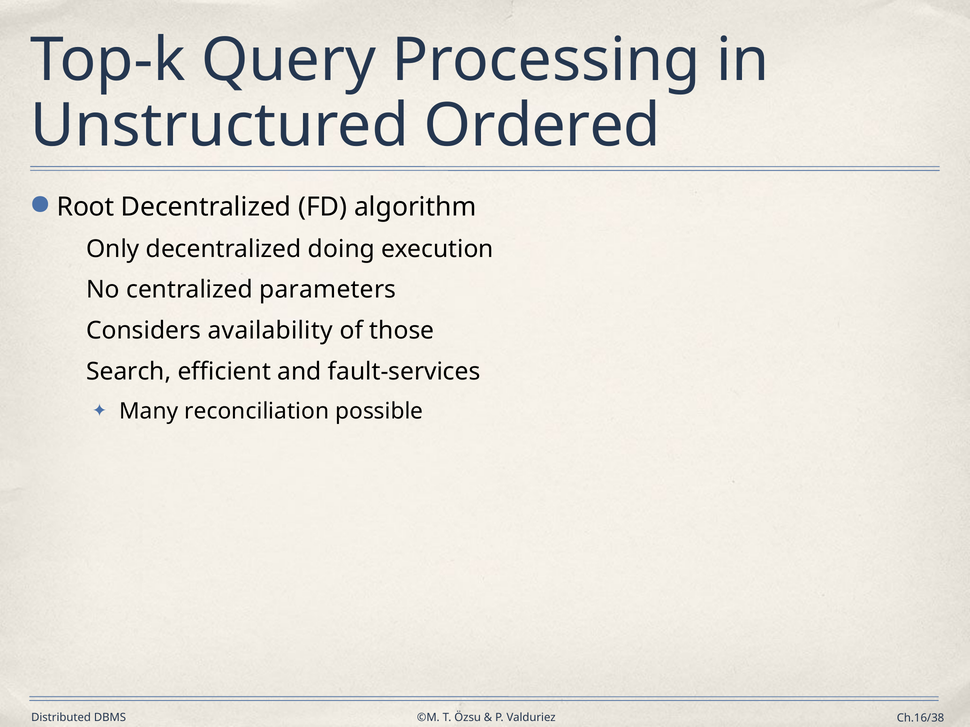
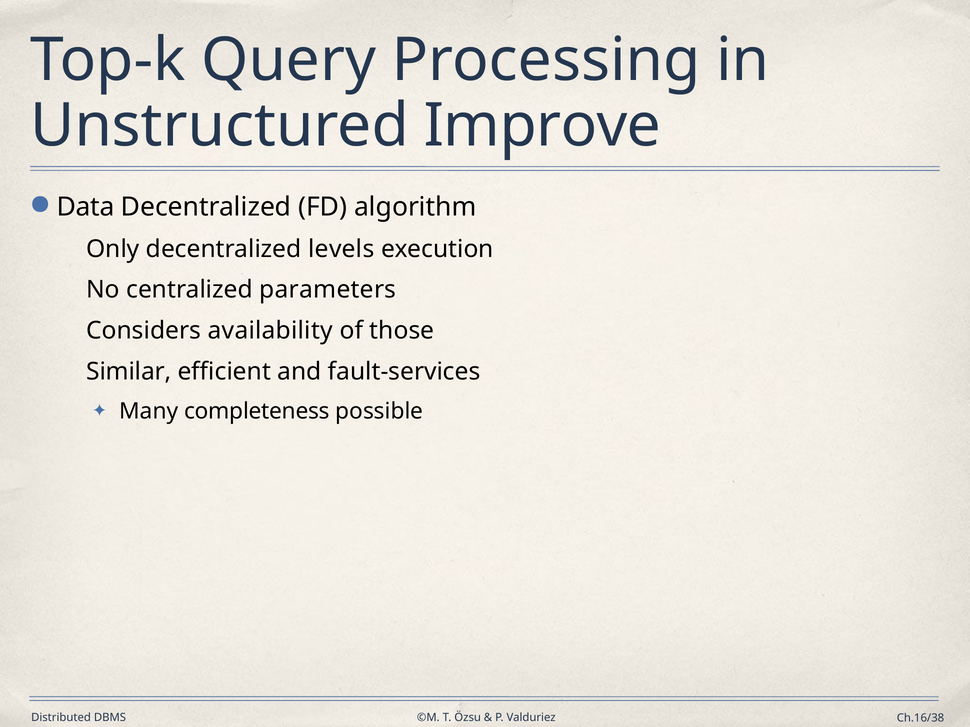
Ordered: Ordered -> Improve
Root: Root -> Data
doing: doing -> levels
Search: Search -> Similar
reconciliation: reconciliation -> completeness
